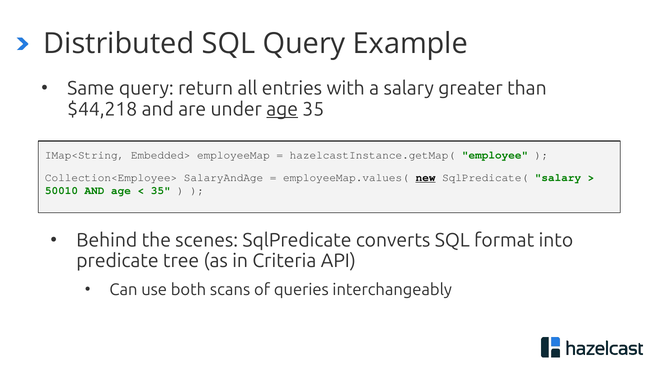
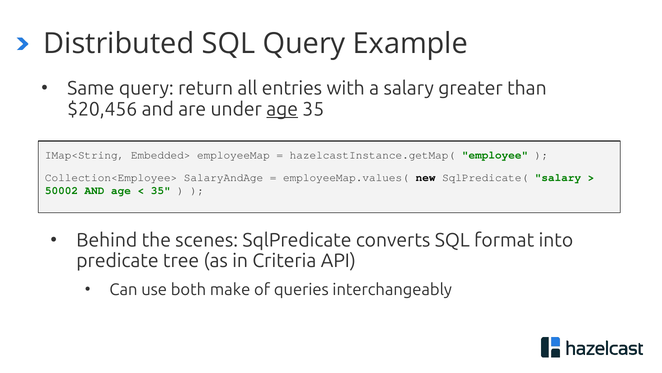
$44,218: $44,218 -> $20,456
new underline: present -> none
50010: 50010 -> 50002
scans: scans -> make
